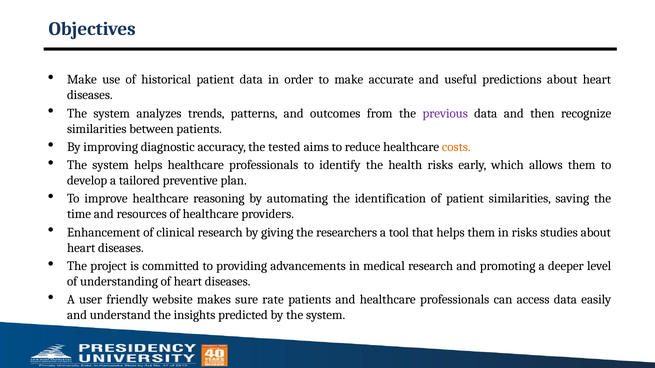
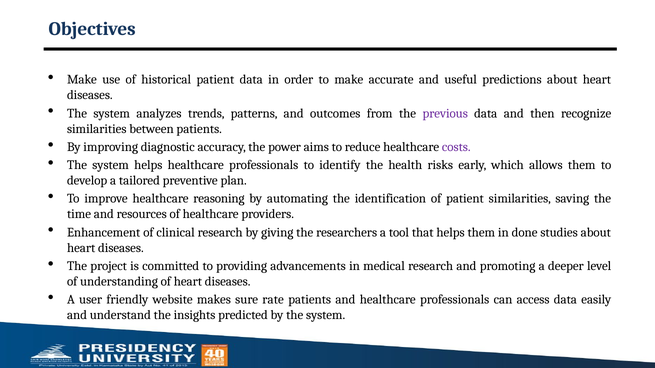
tested: tested -> power
costs colour: orange -> purple
in risks: risks -> done
